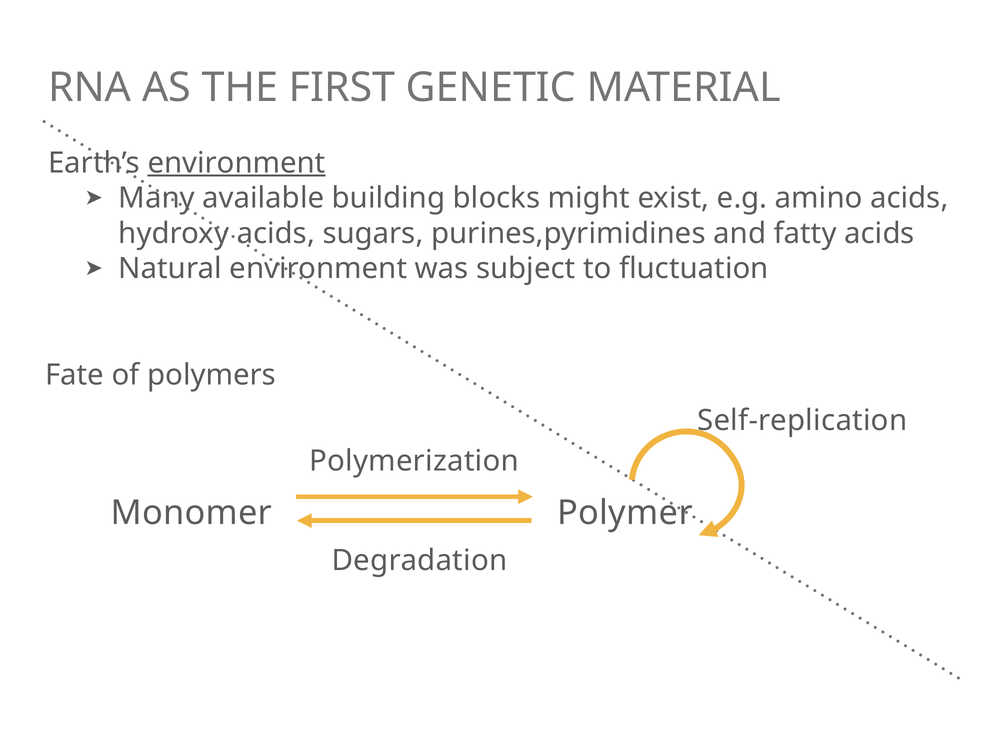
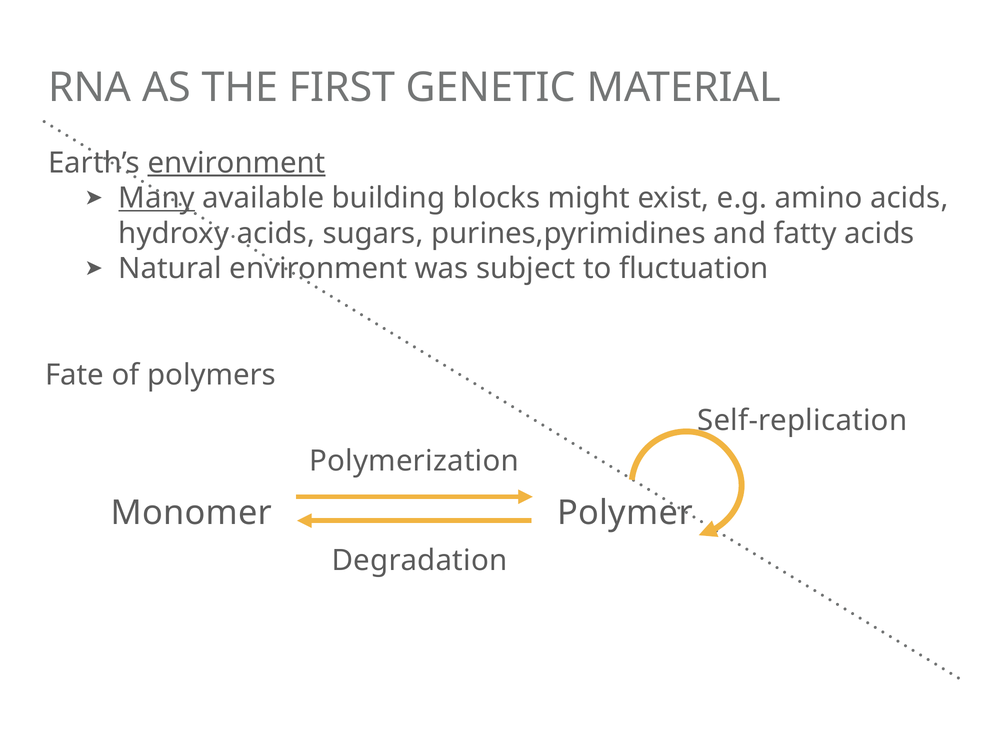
Many underline: none -> present
